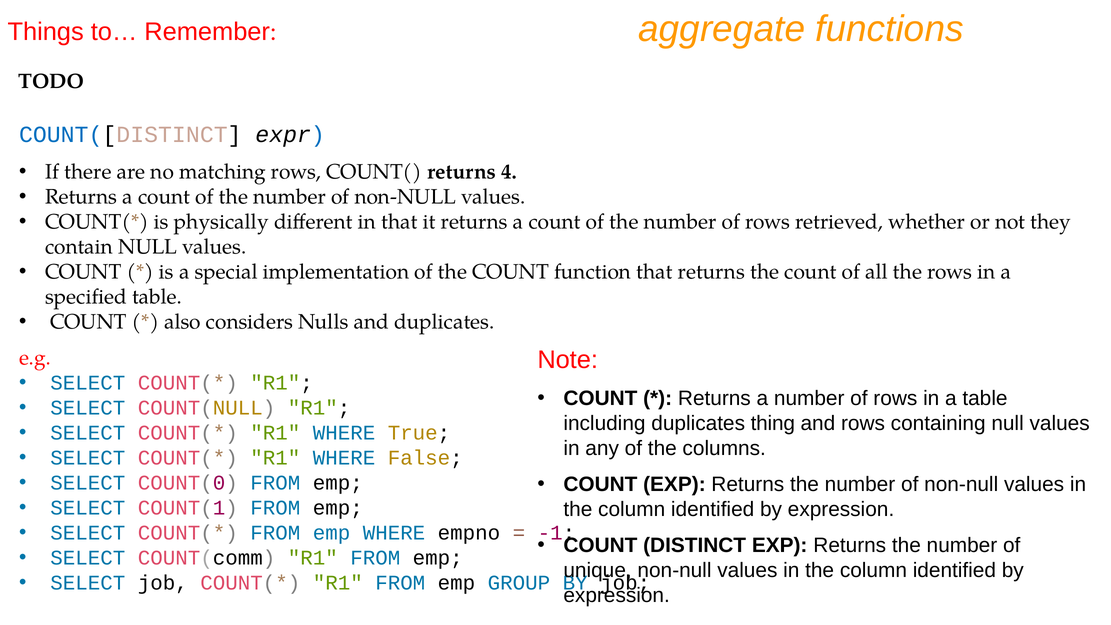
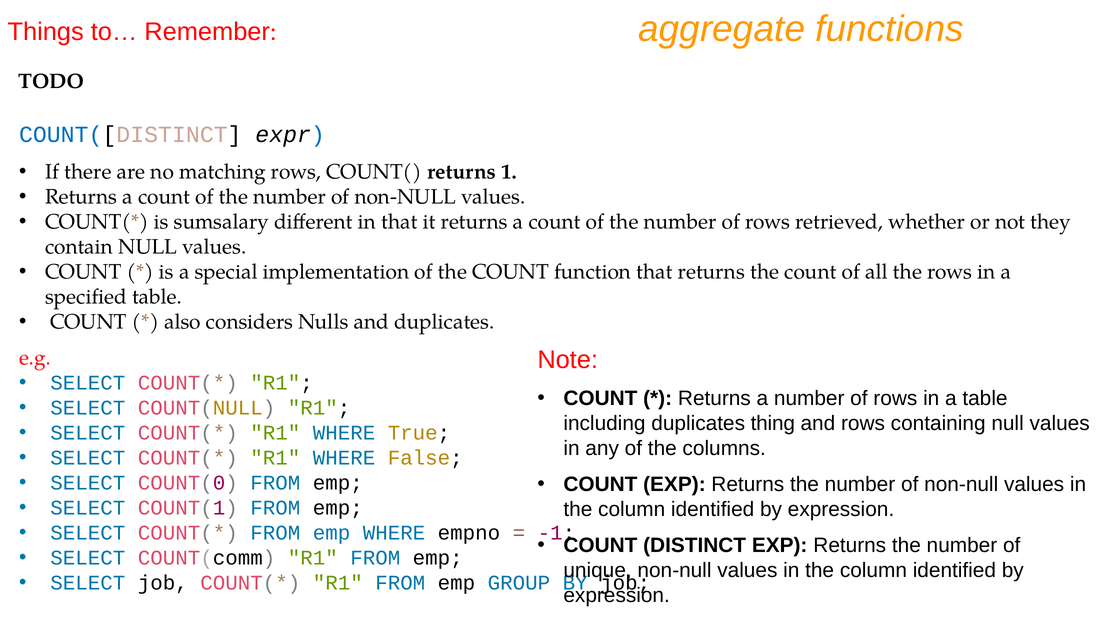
4: 4 -> 1
physically: physically -> sumsalary
